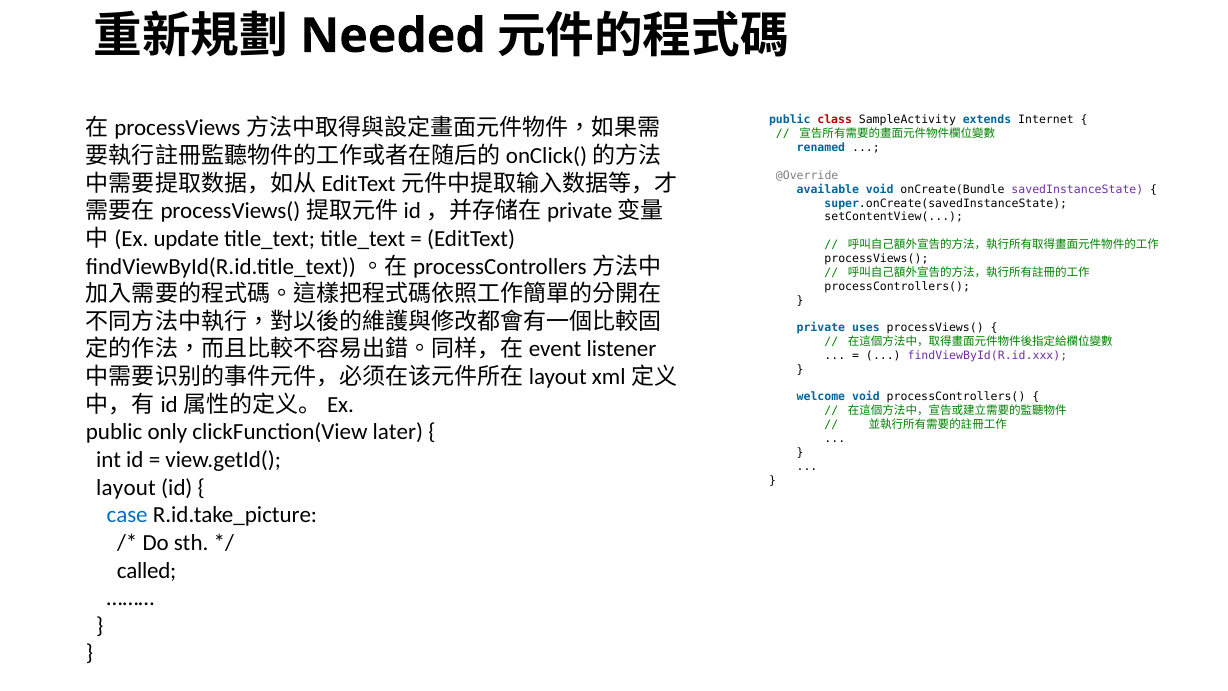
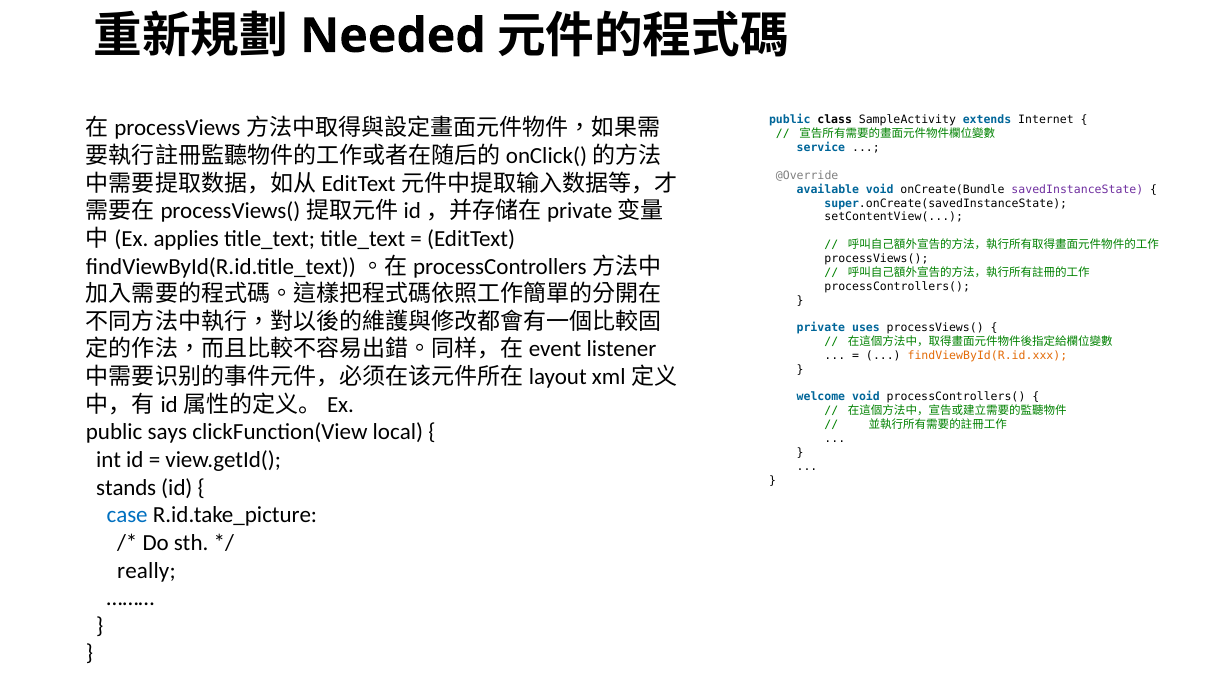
class colour: red -> black
renamed: renamed -> service
update: update -> applies
findViewById(R.id.xxx colour: purple -> orange
only: only -> says
later: later -> local
layout: layout -> stands
called: called -> really
